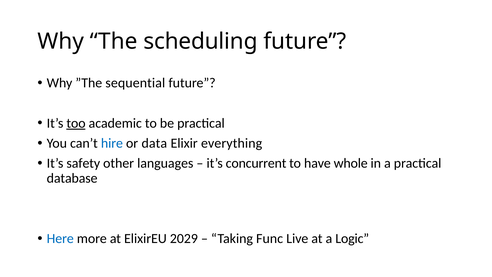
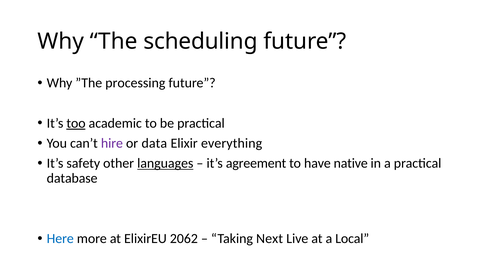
sequential: sequential -> processing
hire colour: blue -> purple
languages underline: none -> present
concurrent: concurrent -> agreement
whole: whole -> native
2029: 2029 -> 2062
Func: Func -> Next
Logic: Logic -> Local
